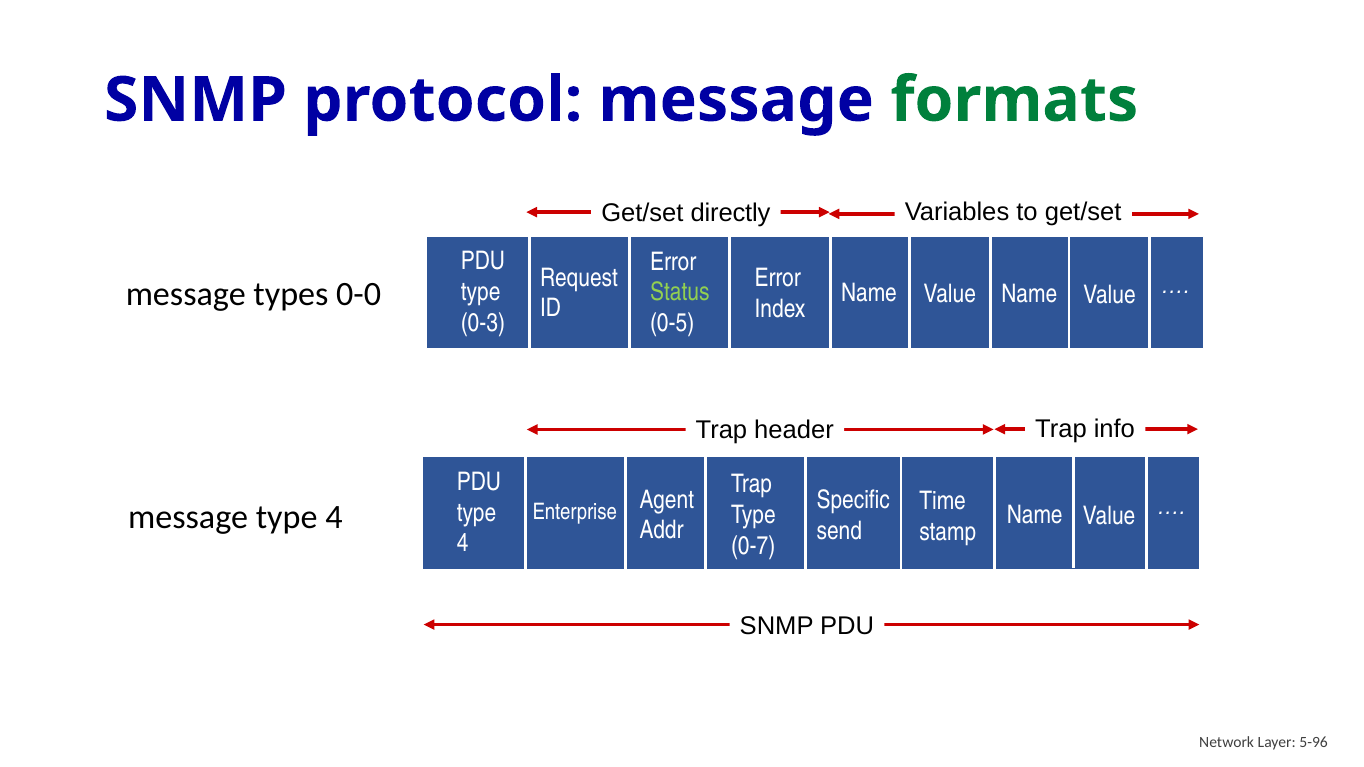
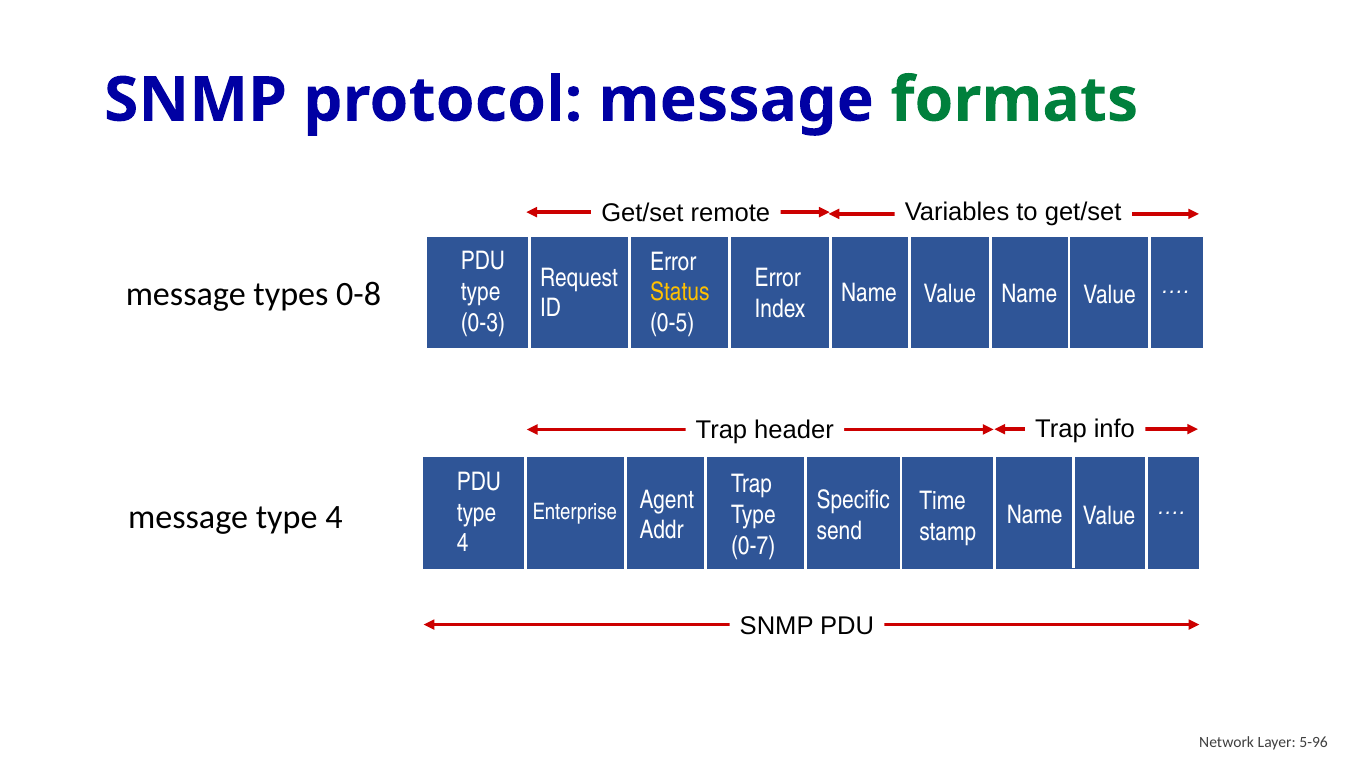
directly: directly -> remote
0-0: 0-0 -> 0-8
Status colour: light green -> yellow
